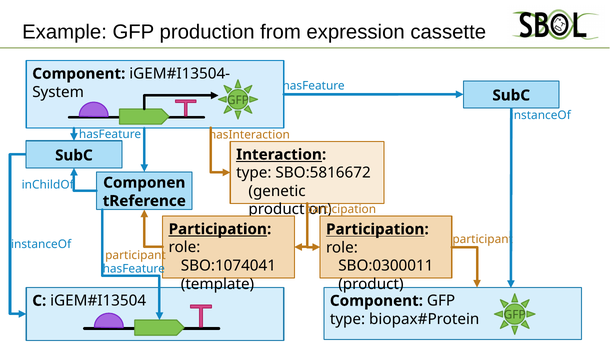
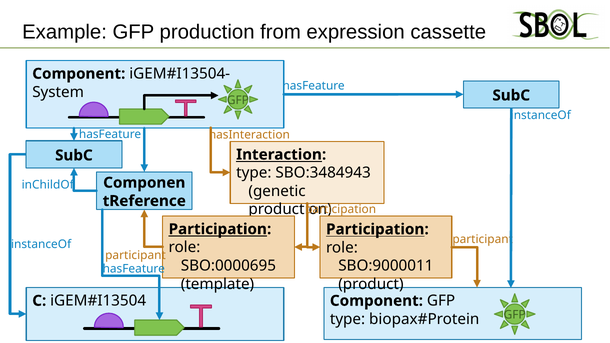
SBO:5816672: SBO:5816672 -> SBO:3484943
SBO:1074041: SBO:1074041 -> SBO:0000695
SBO:0300011: SBO:0300011 -> SBO:9000011
